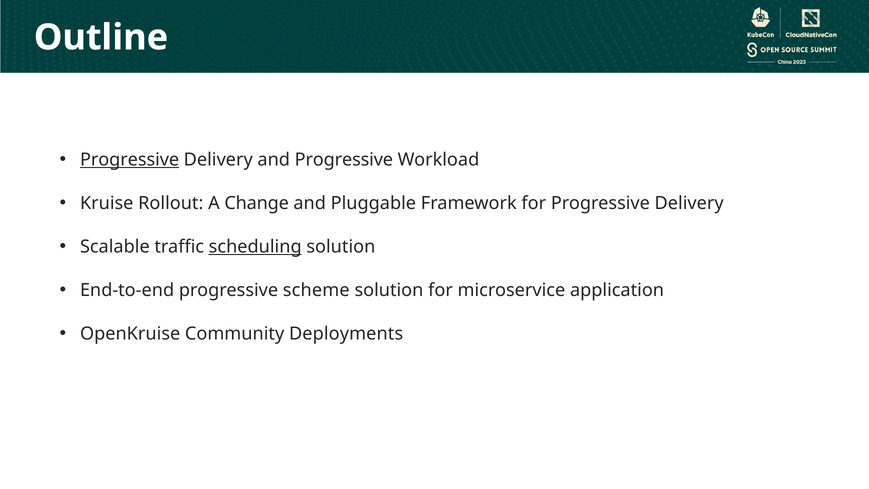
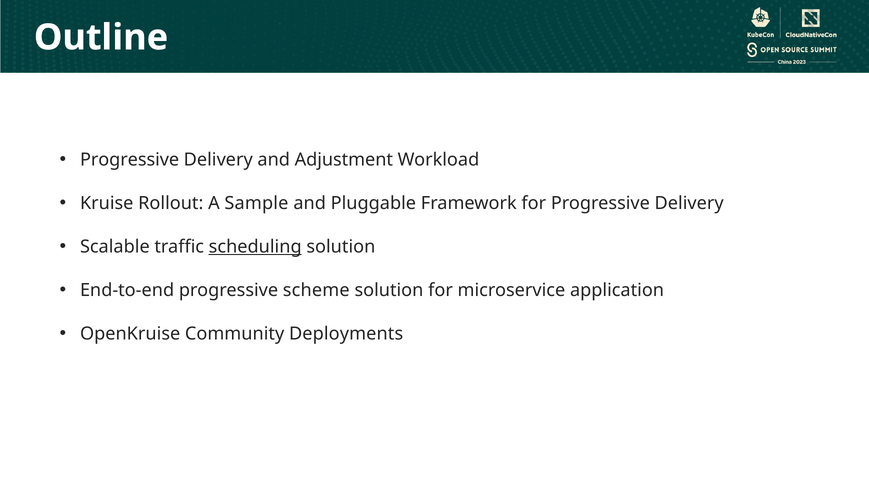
Progressive at (130, 160) underline: present -> none
and Progressive: Progressive -> Adjustment
Change: Change -> Sample
